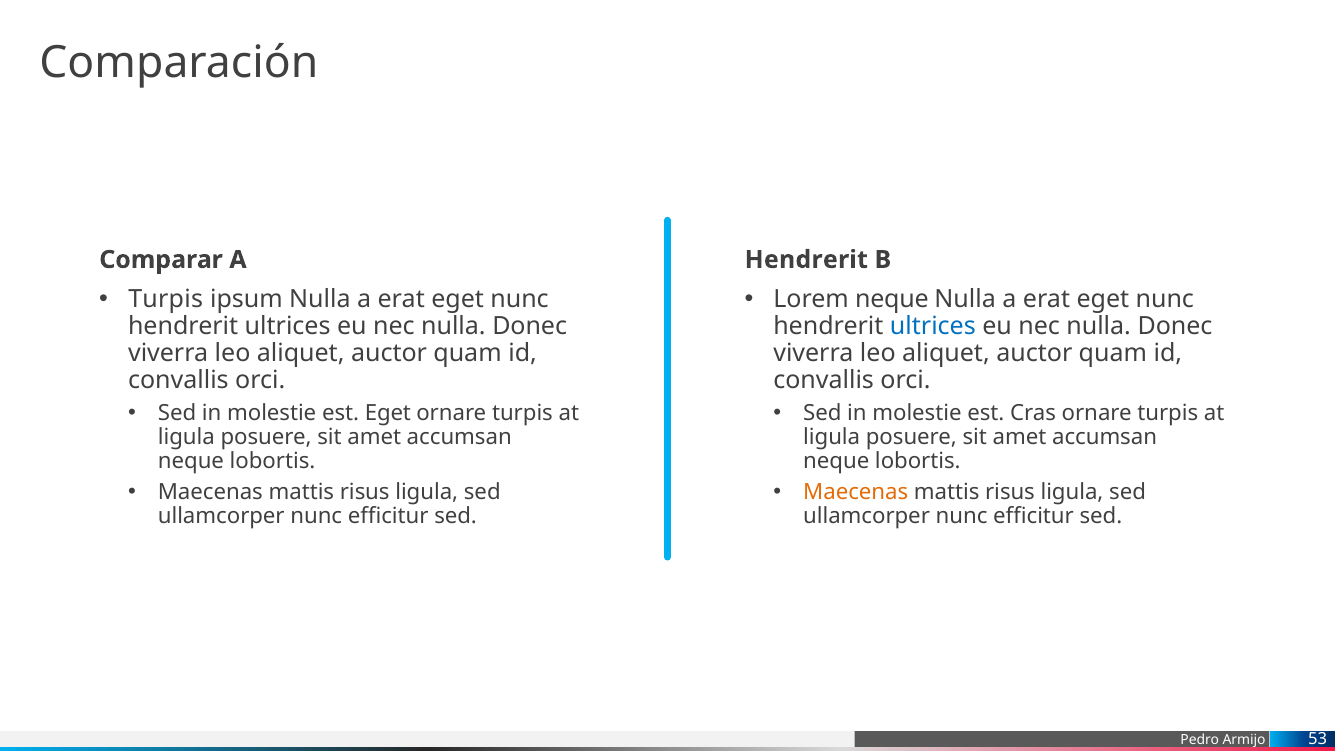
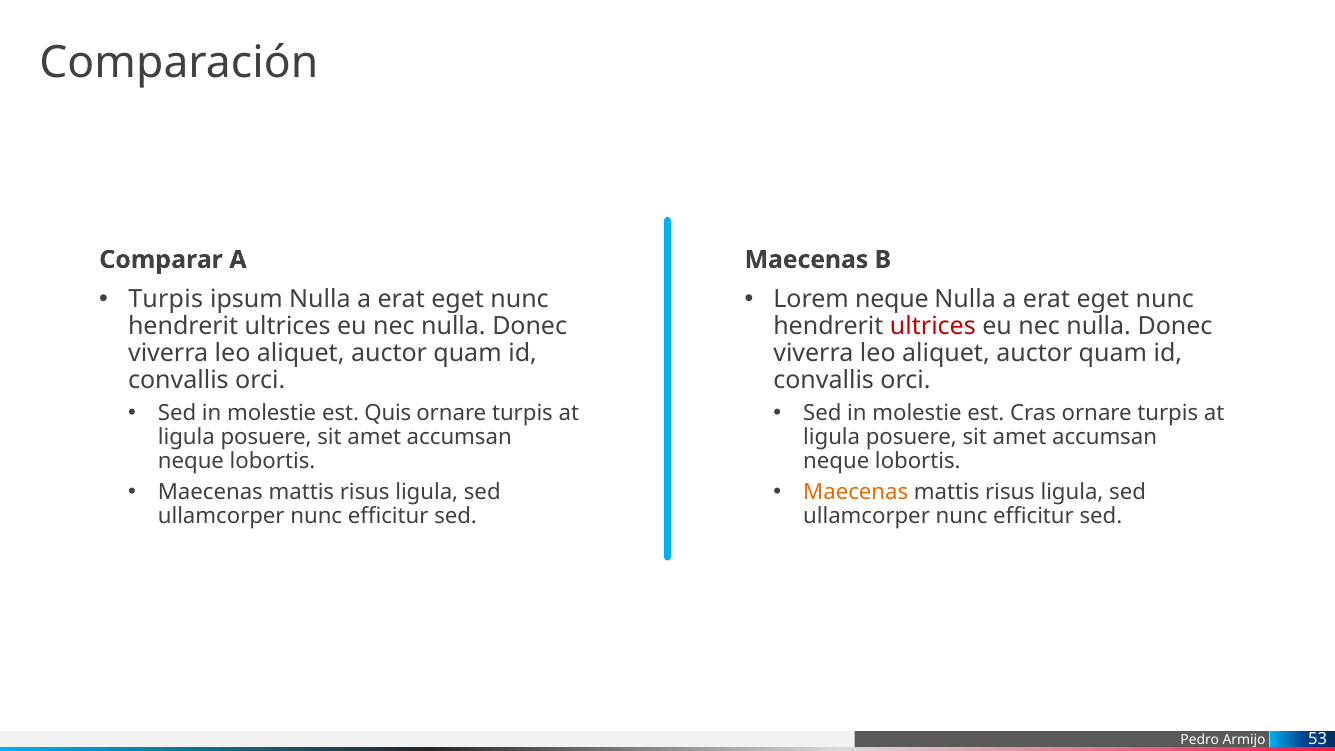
Hendrerit at (806, 260): Hendrerit -> Maecenas
ultrices at (933, 326) colour: blue -> red
est Eget: Eget -> Quis
